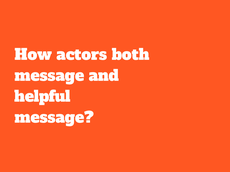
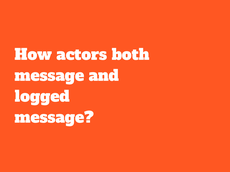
helpful: helpful -> logged
